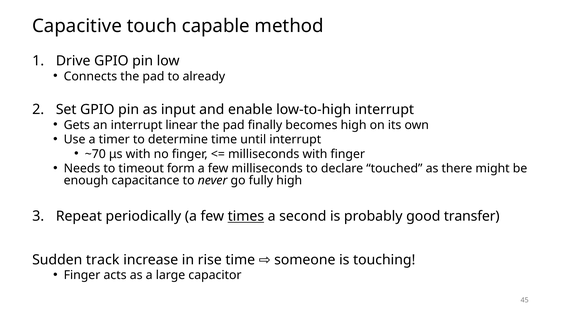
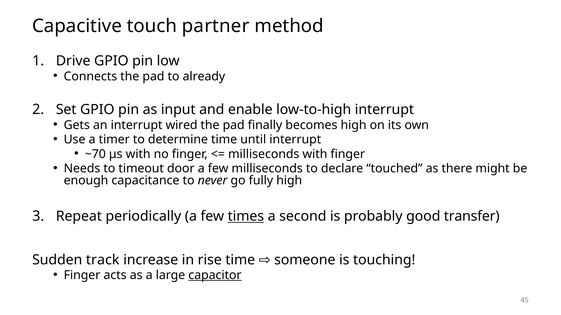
capable: capable -> partner
linear: linear -> wired
form: form -> door
capacitor underline: none -> present
